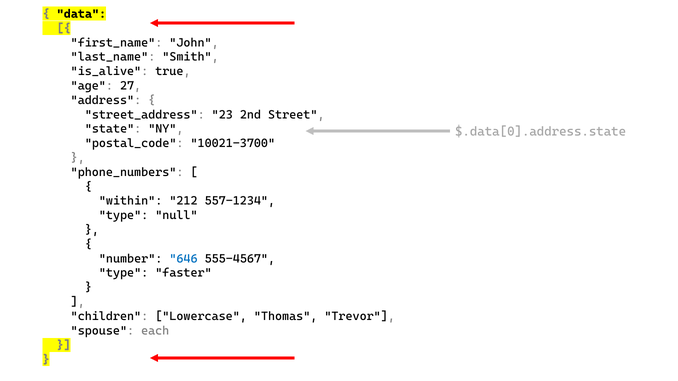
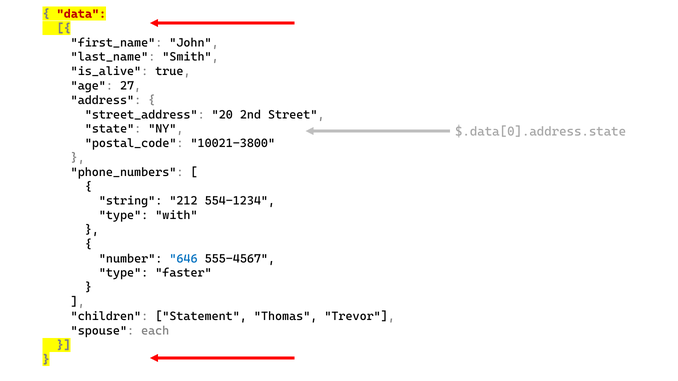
data colour: black -> red
23: 23 -> 20
10021-3700: 10021-3700 -> 10021-3800
within: within -> string
557-1234: 557-1234 -> 554-1234
null: null -> with
Lowercase: Lowercase -> Statement
